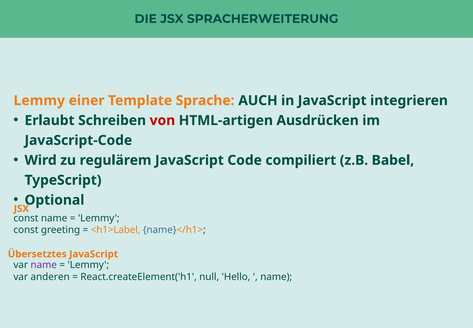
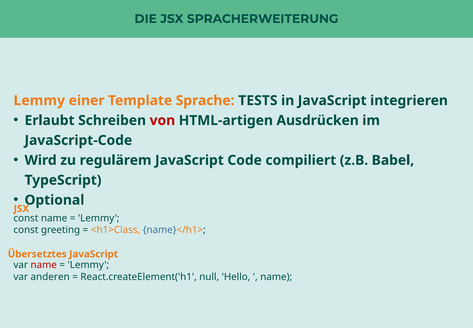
AUCH: AUCH -> TESTS
<h1>Label: <h1>Label -> <h1>Class
name at (44, 265) colour: purple -> red
